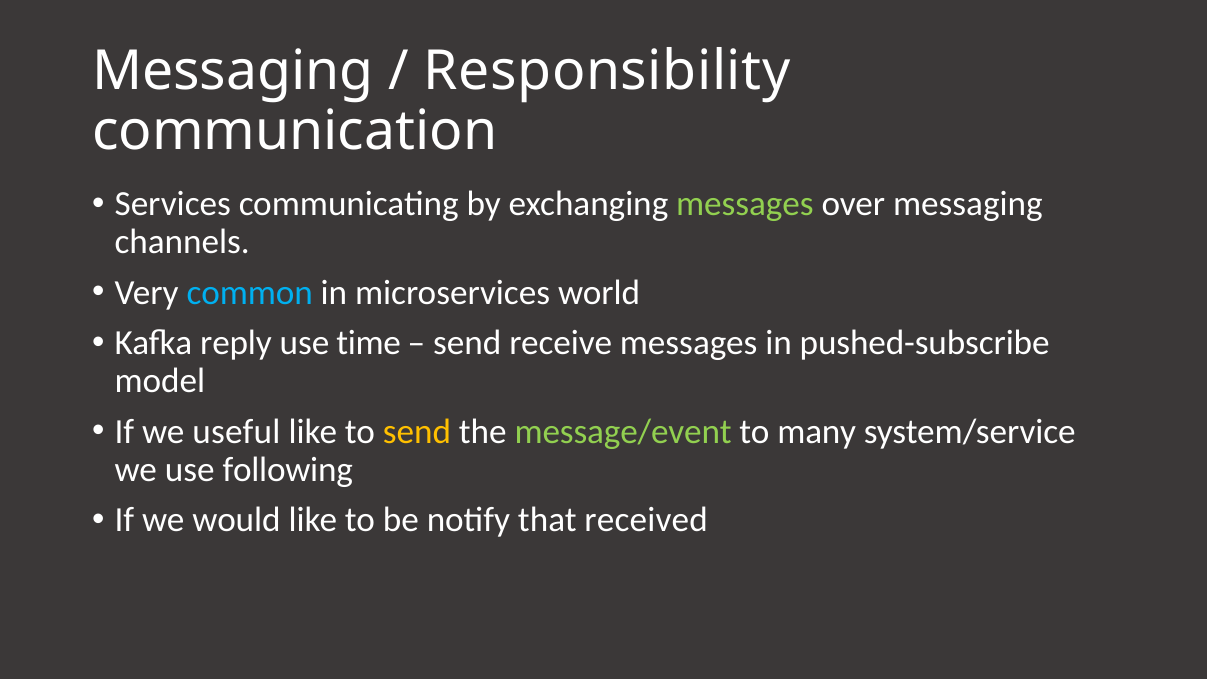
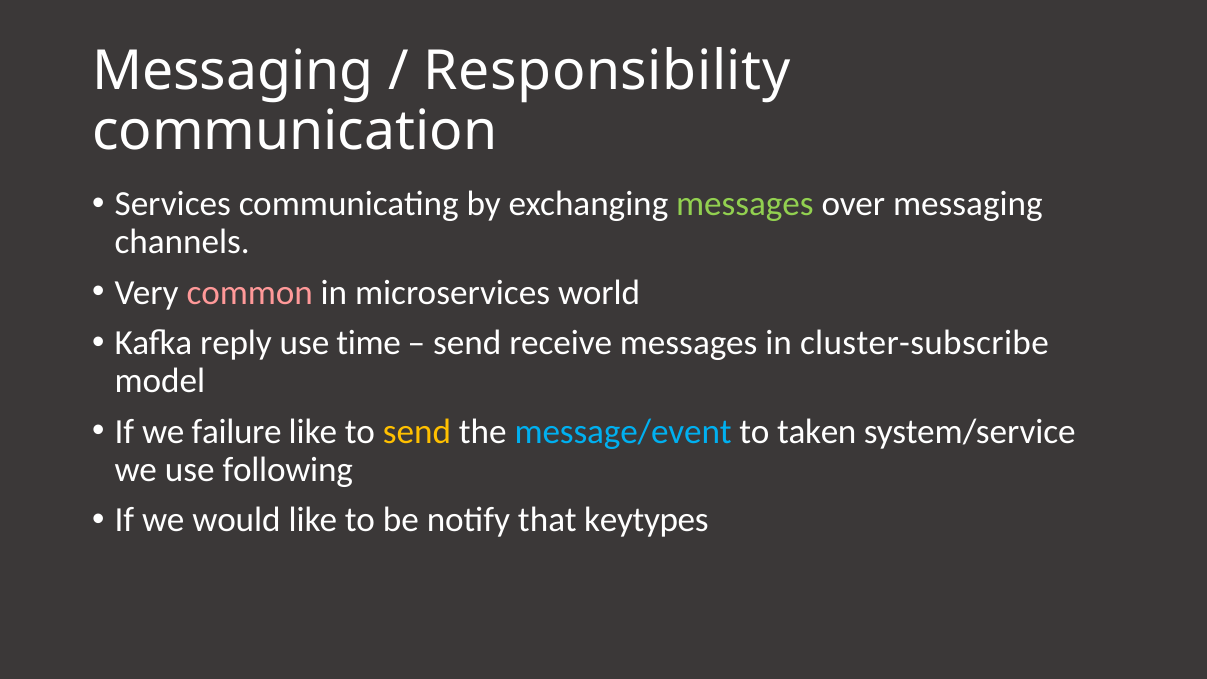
common colour: light blue -> pink
pushed-subscribe: pushed-subscribe -> cluster-subscribe
useful: useful -> failure
message/event colour: light green -> light blue
many: many -> taken
received: received -> keytypes
